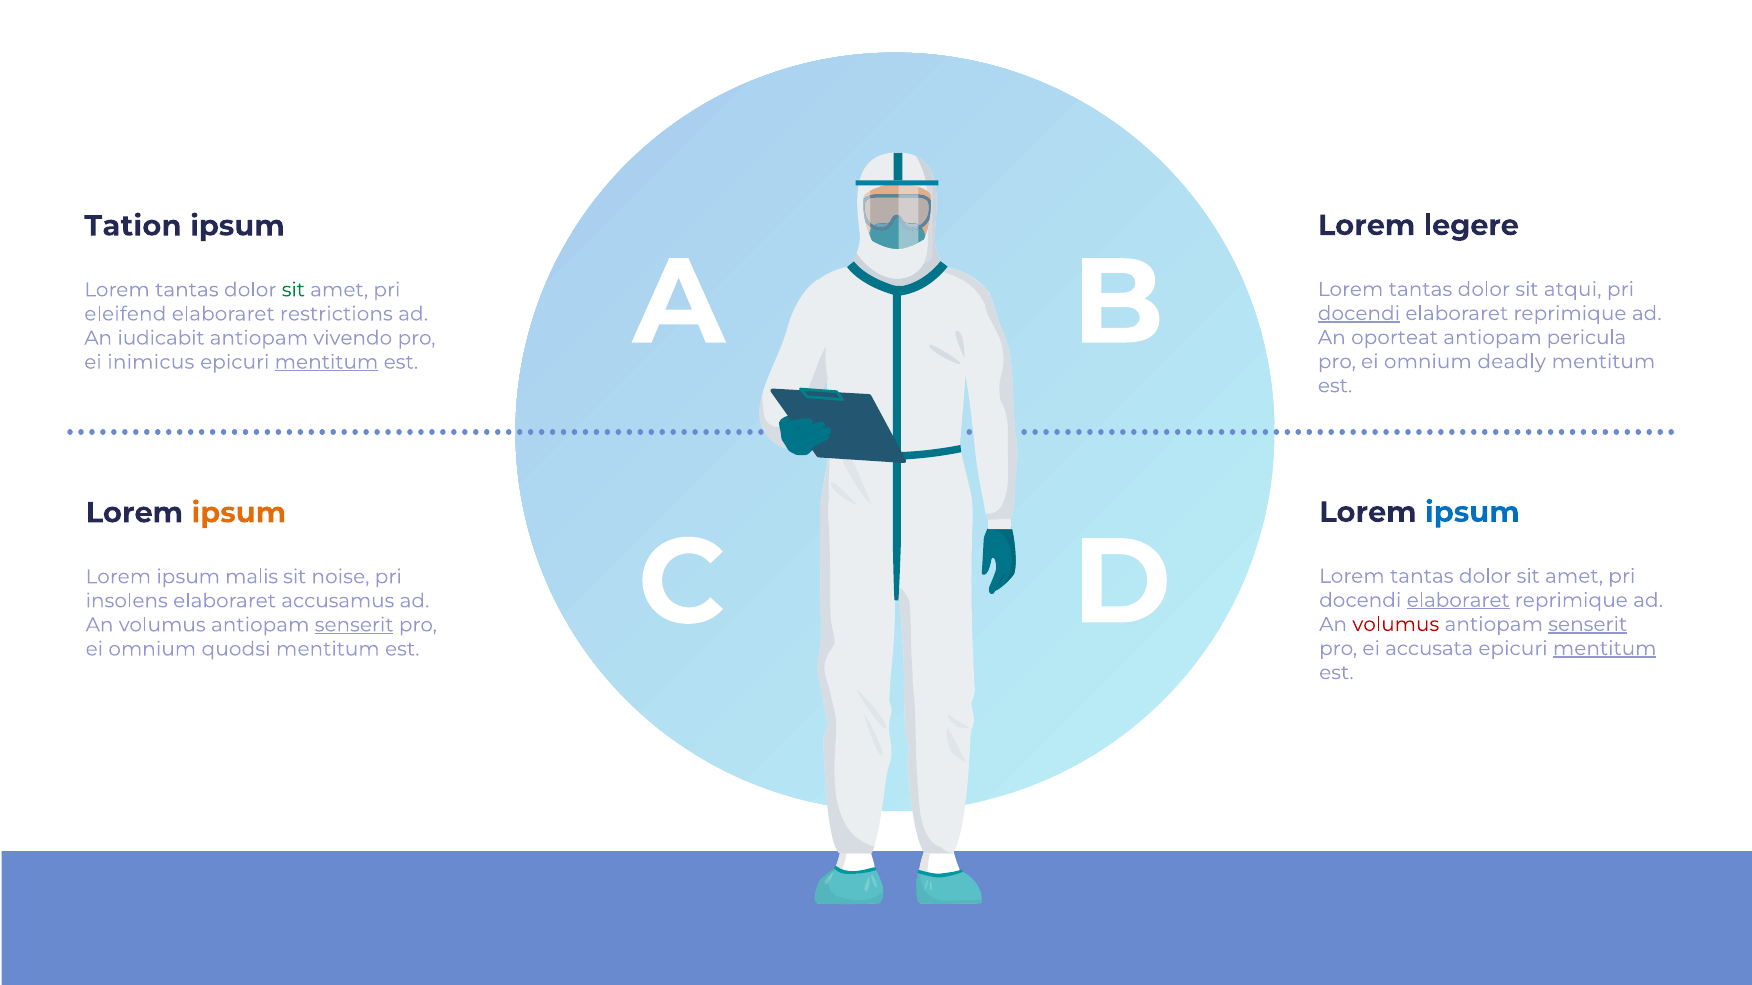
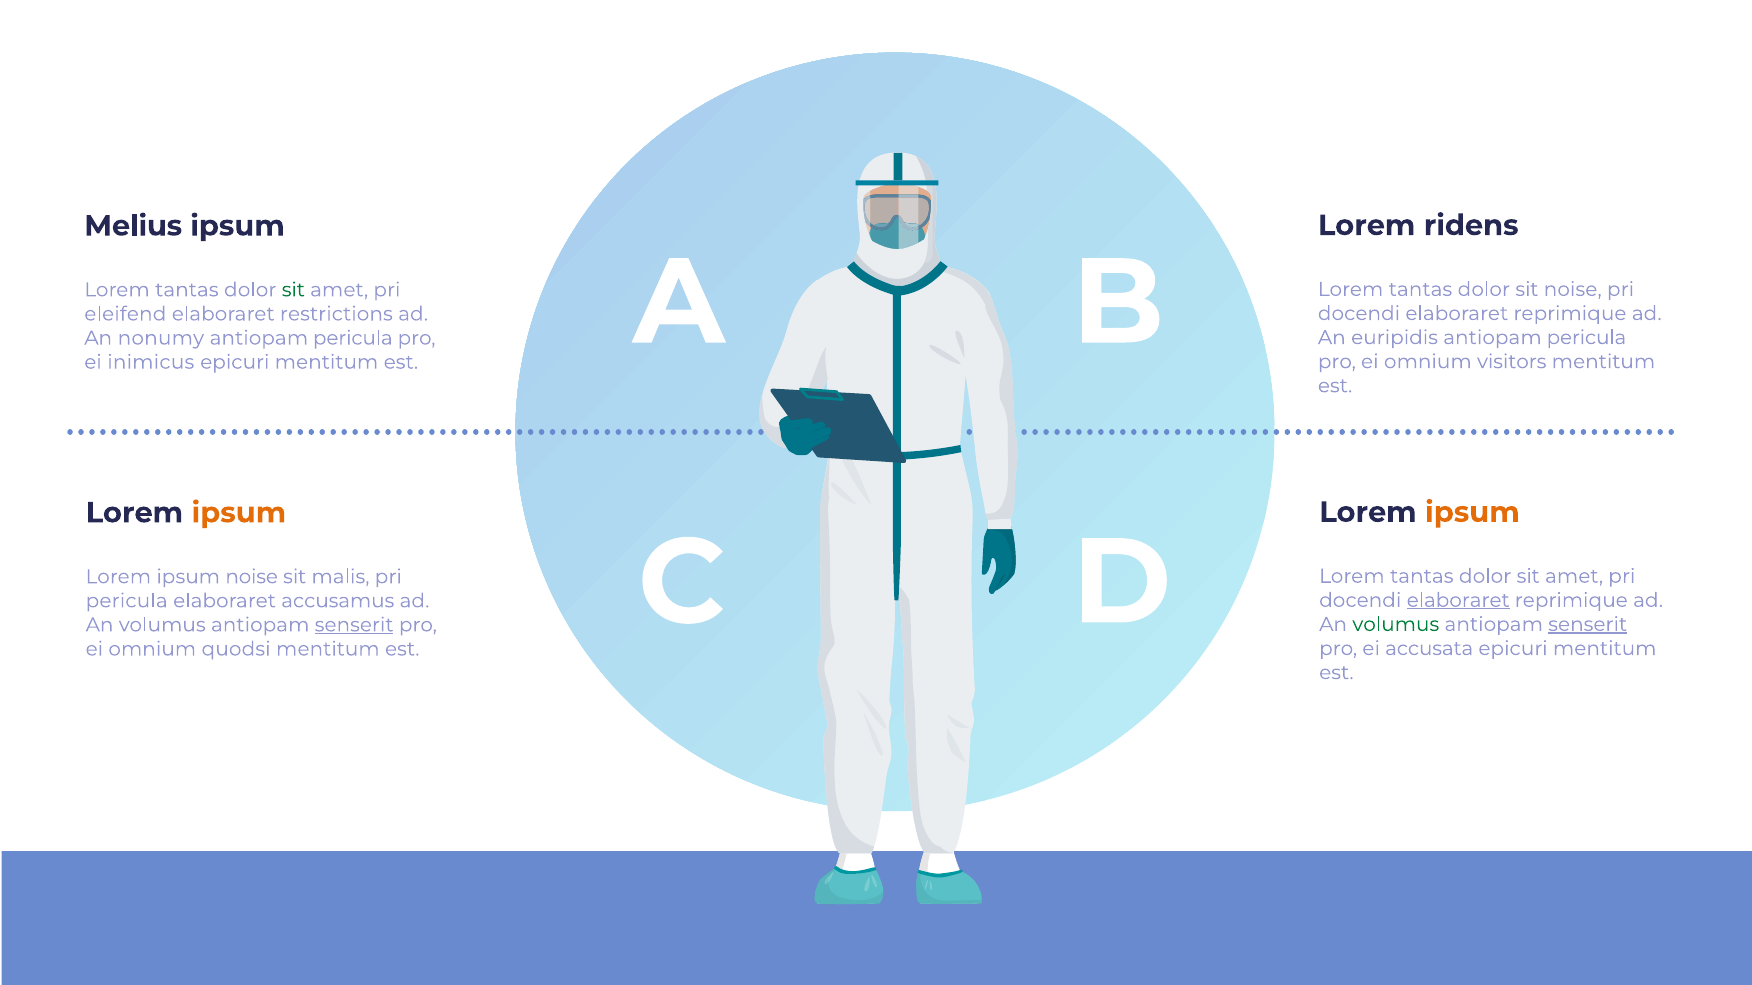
legere: legere -> ridens
Tation: Tation -> Melius
sit atqui: atqui -> noise
docendi at (1359, 314) underline: present -> none
oporteat: oporteat -> euripidis
iudicabit: iudicabit -> nonumy
vivendo at (353, 338): vivendo -> pericula
deadly: deadly -> visitors
mentitum at (326, 362) underline: present -> none
ipsum at (1472, 513) colour: blue -> orange
ipsum malis: malis -> noise
noise: noise -> malis
insolens at (127, 601): insolens -> pericula
volumus at (1396, 625) colour: red -> green
mentitum at (1605, 649) underline: present -> none
